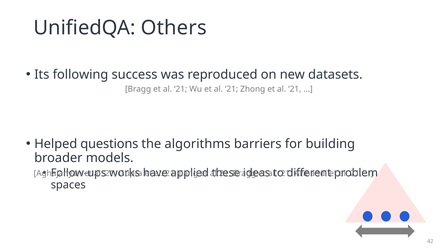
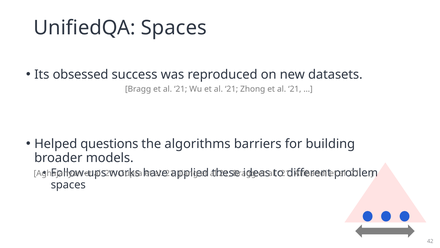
UnifiedQA Others: Others -> Spaces
following: following -> obsessed
